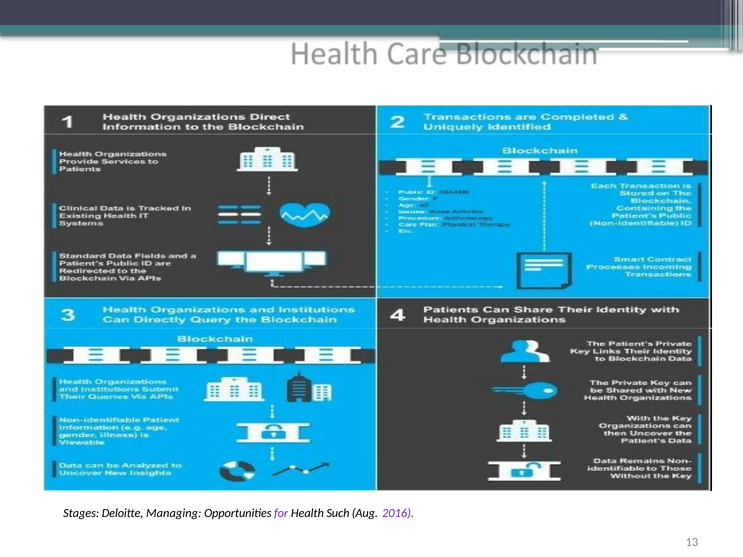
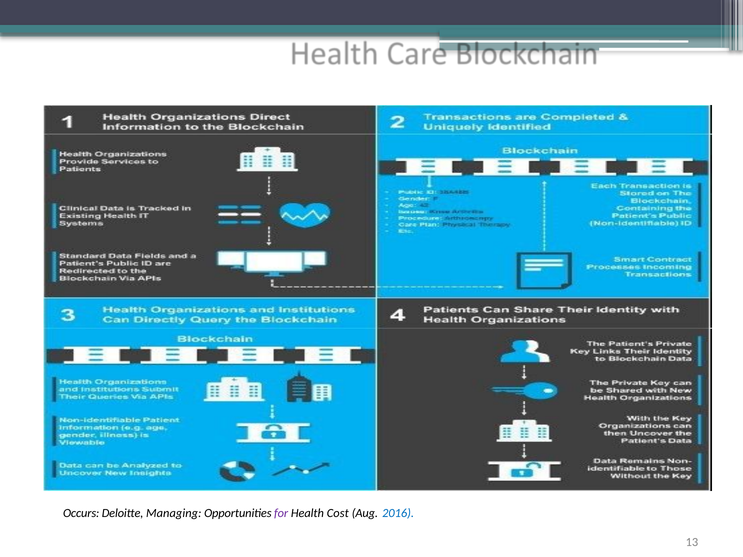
Stages: Stages -> Occurs
Such: Such -> Cost
2016 colour: purple -> blue
